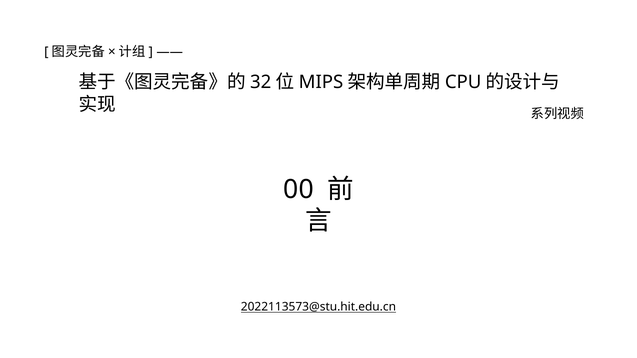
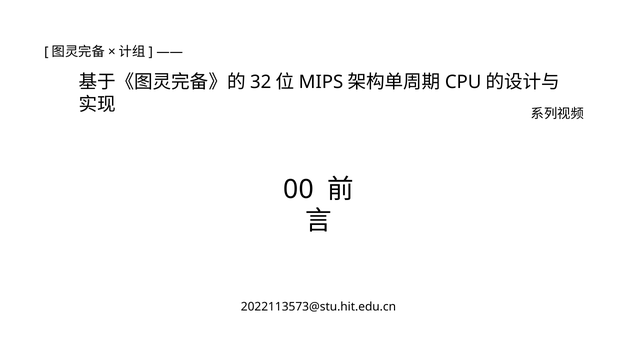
2022113573@stu.hit.edu.cn underline: present -> none
